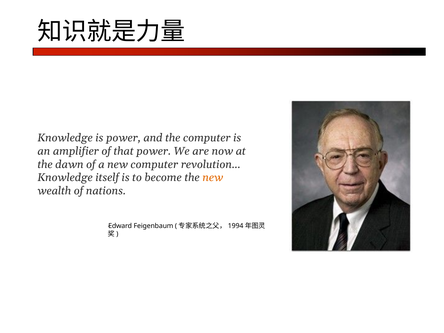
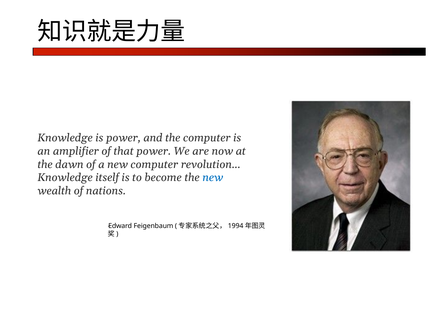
new at (213, 178) colour: orange -> blue
